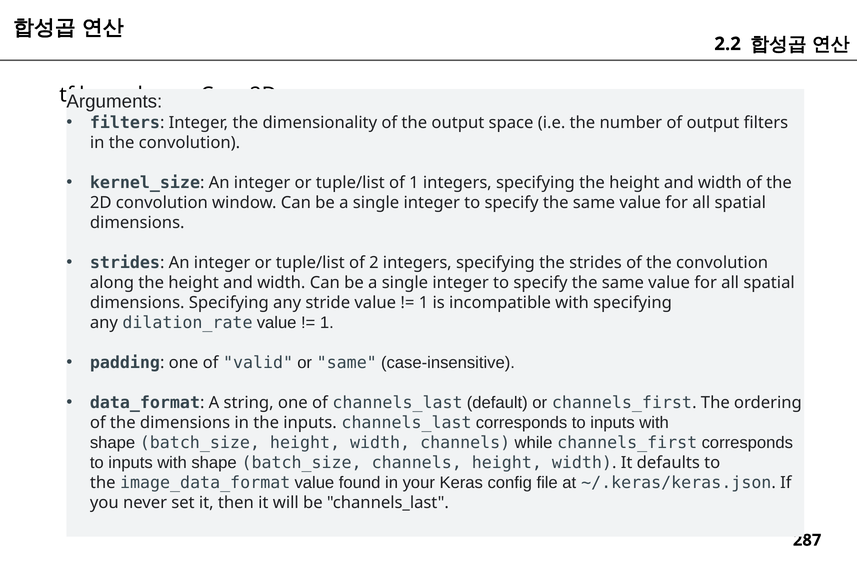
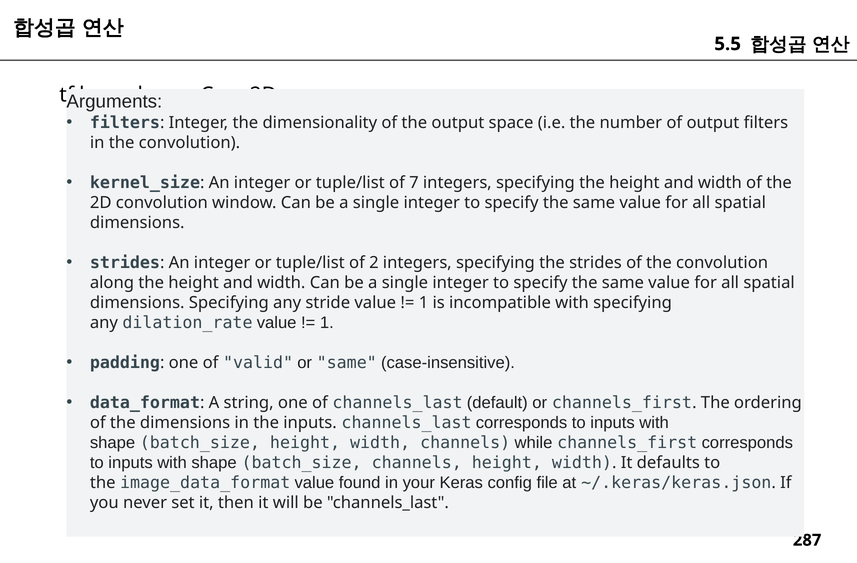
2.2: 2.2 -> 5.5
of 1: 1 -> 7
